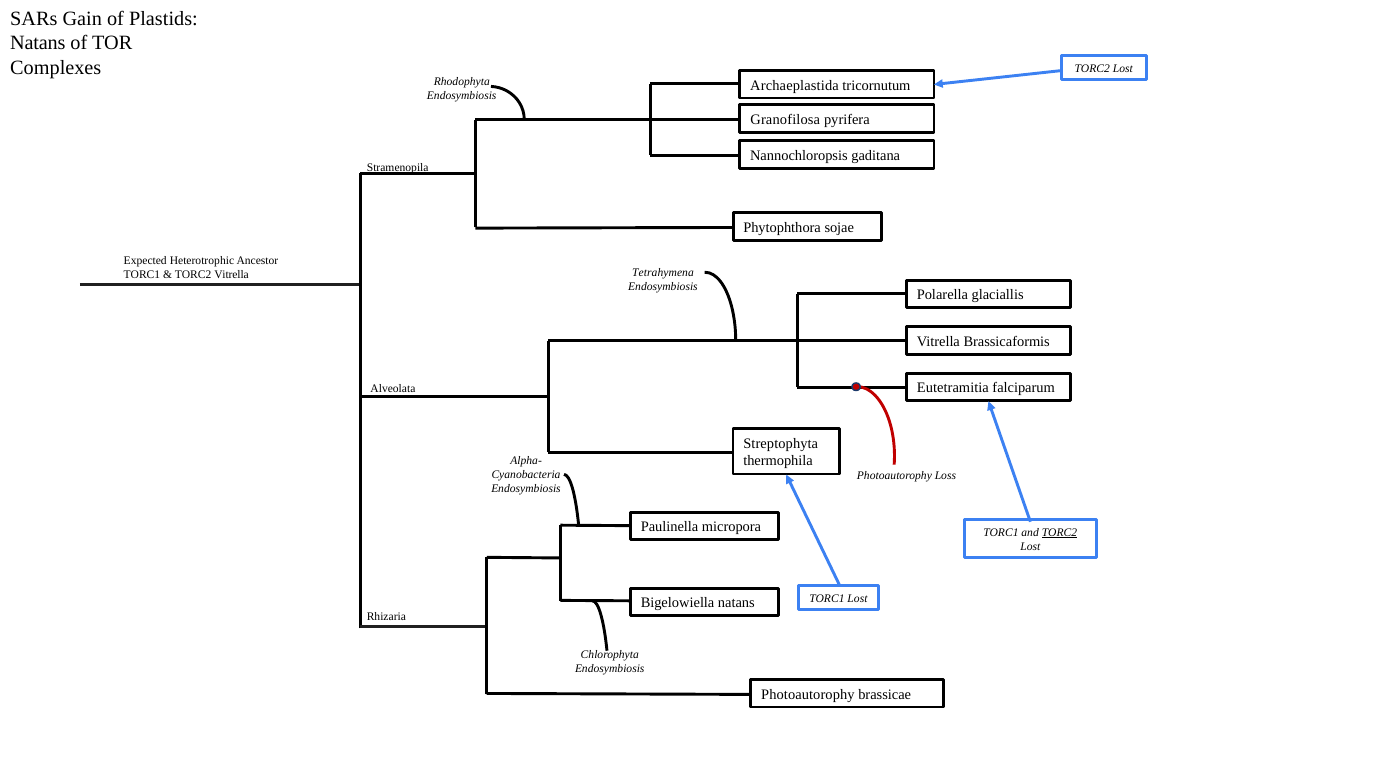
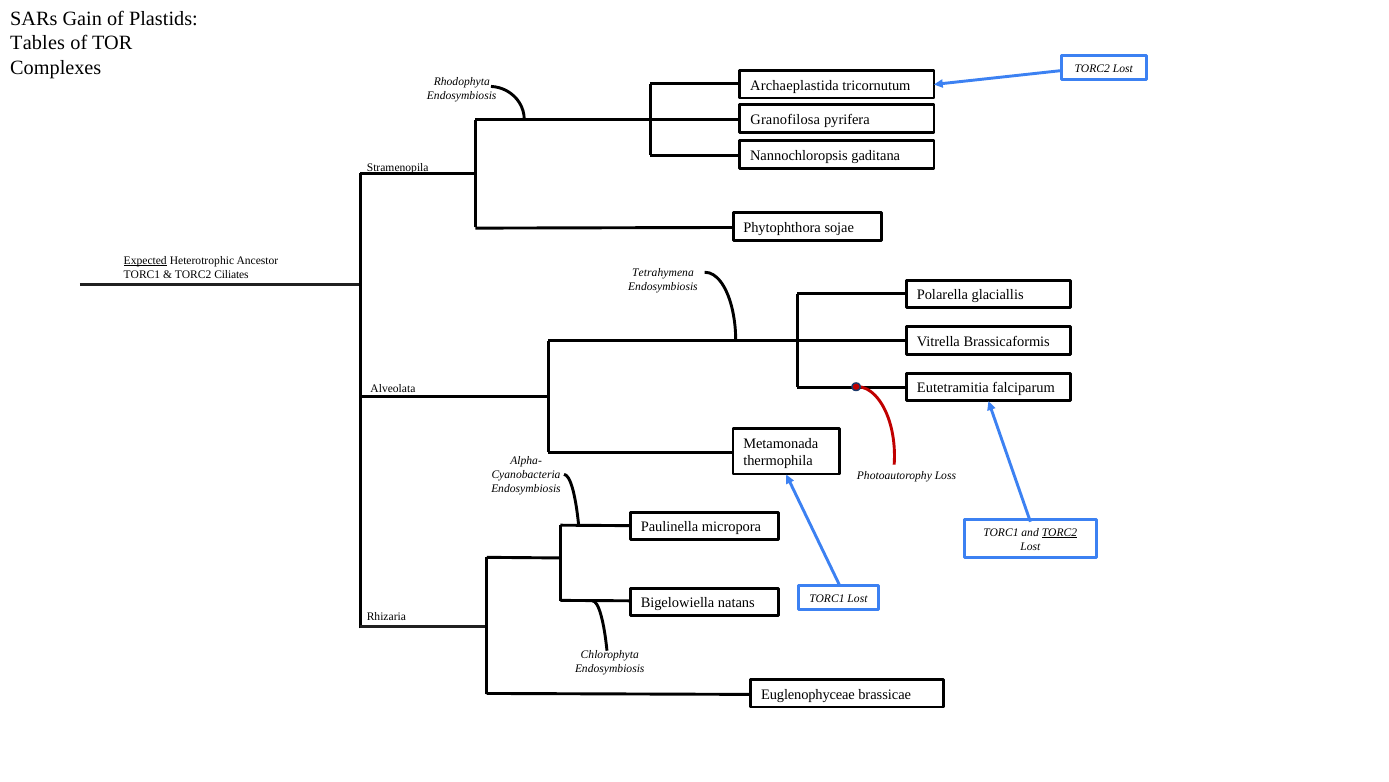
Natans at (38, 43): Natans -> Tables
Expected underline: none -> present
TORC2 Vitrella: Vitrella -> Ciliates
Streptophyta: Streptophyta -> Metamonada
Photoautorophy at (808, 694): Photoautorophy -> Euglenophyceae
